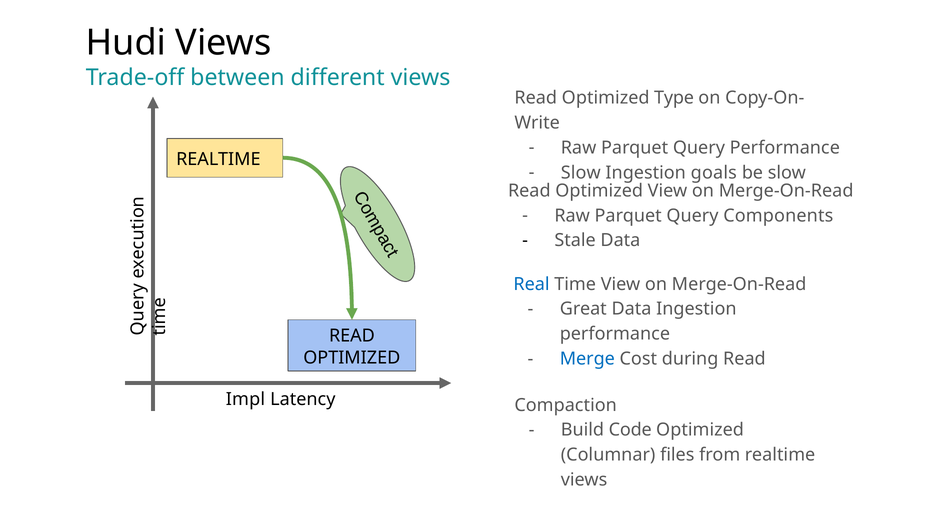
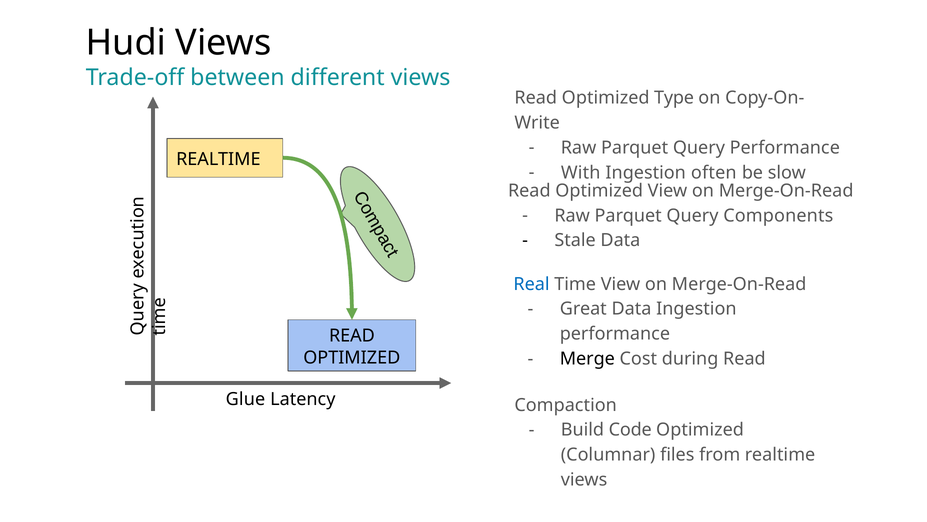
Slow at (581, 172): Slow -> With
goals: goals -> often
Merge colour: blue -> black
Impl: Impl -> Glue
